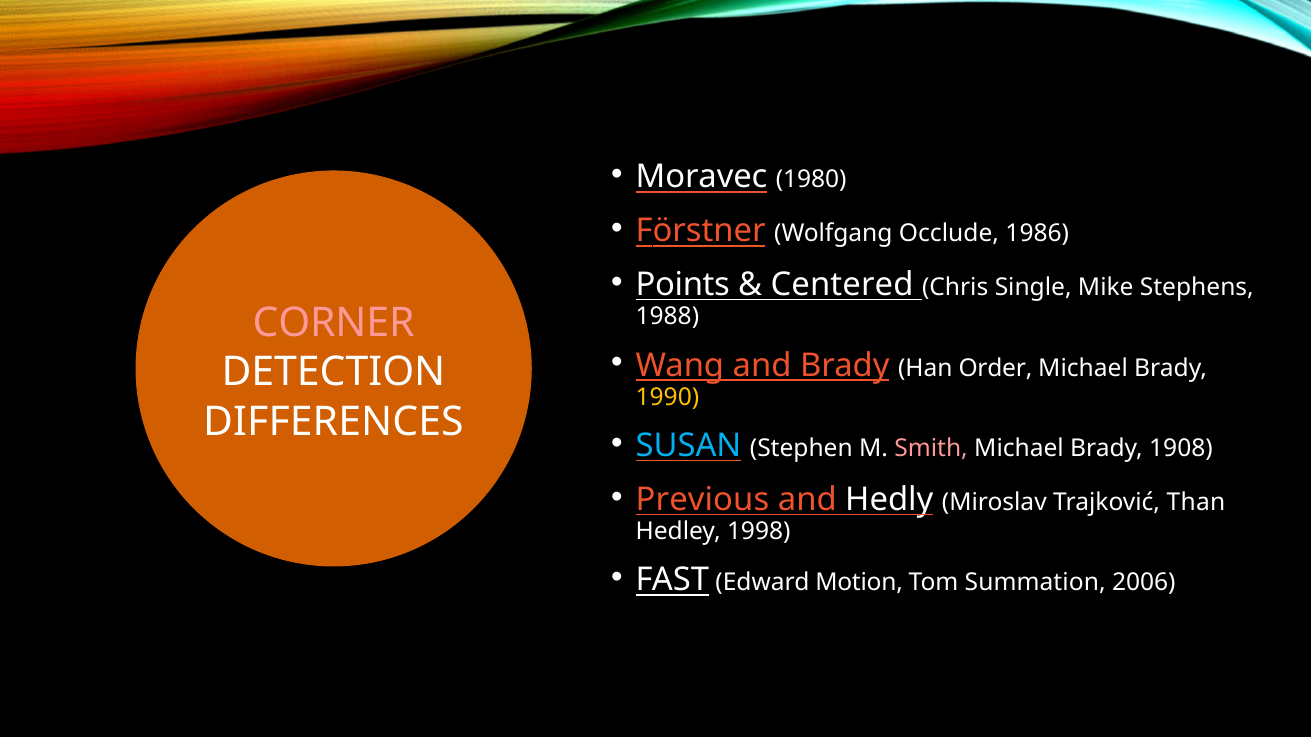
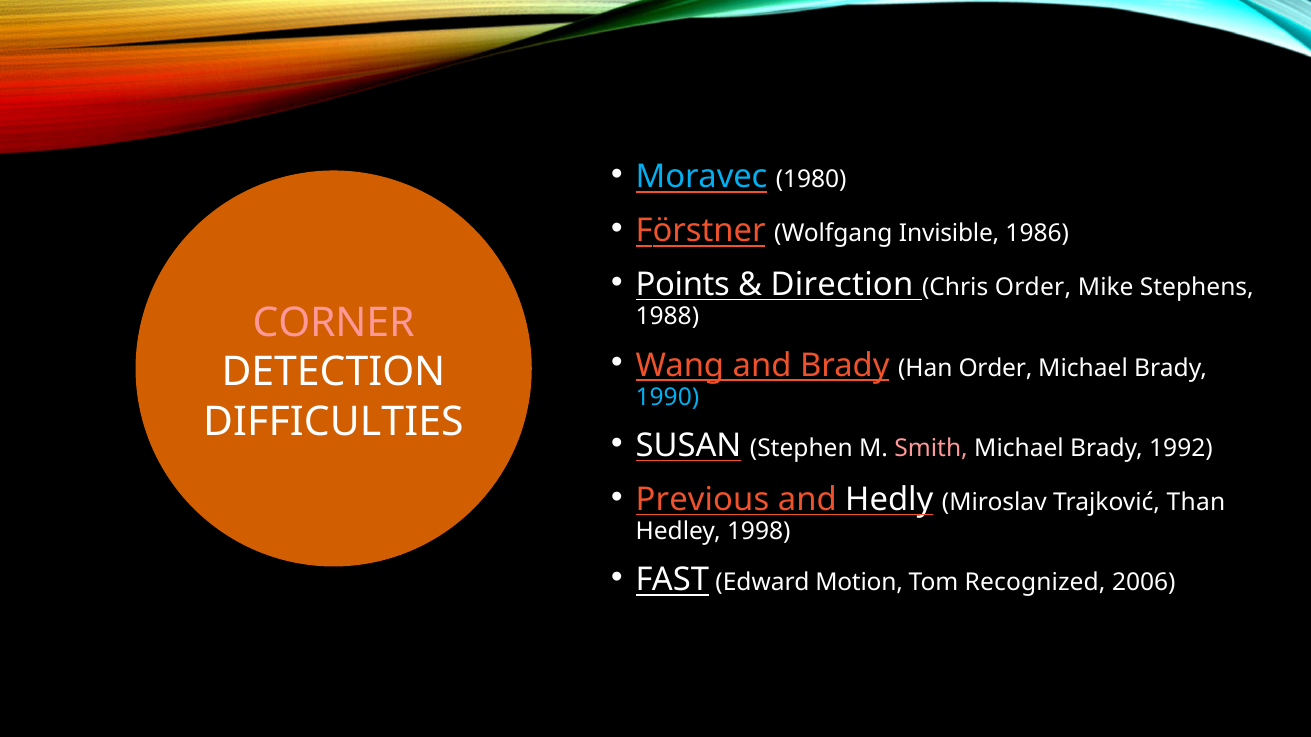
Moravec colour: white -> light blue
Occlude: Occlude -> Invisible
Centered: Centered -> Direction
Chris Single: Single -> Order
1990 colour: yellow -> light blue
DIFFERENCES: DIFFERENCES -> DIFFICULTIES
SUSAN colour: light blue -> white
1908: 1908 -> 1992
Summation: Summation -> Recognized
